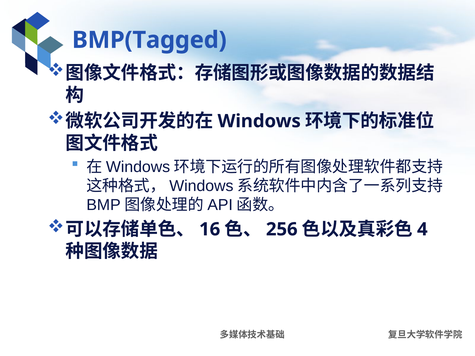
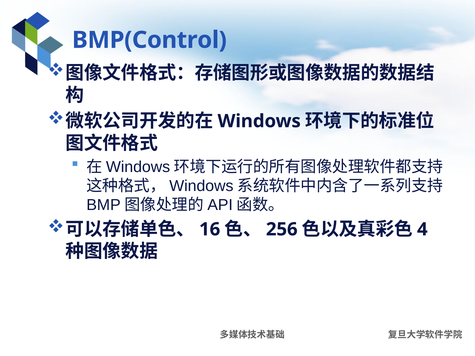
BMP(Tagged: BMP(Tagged -> BMP(Control
